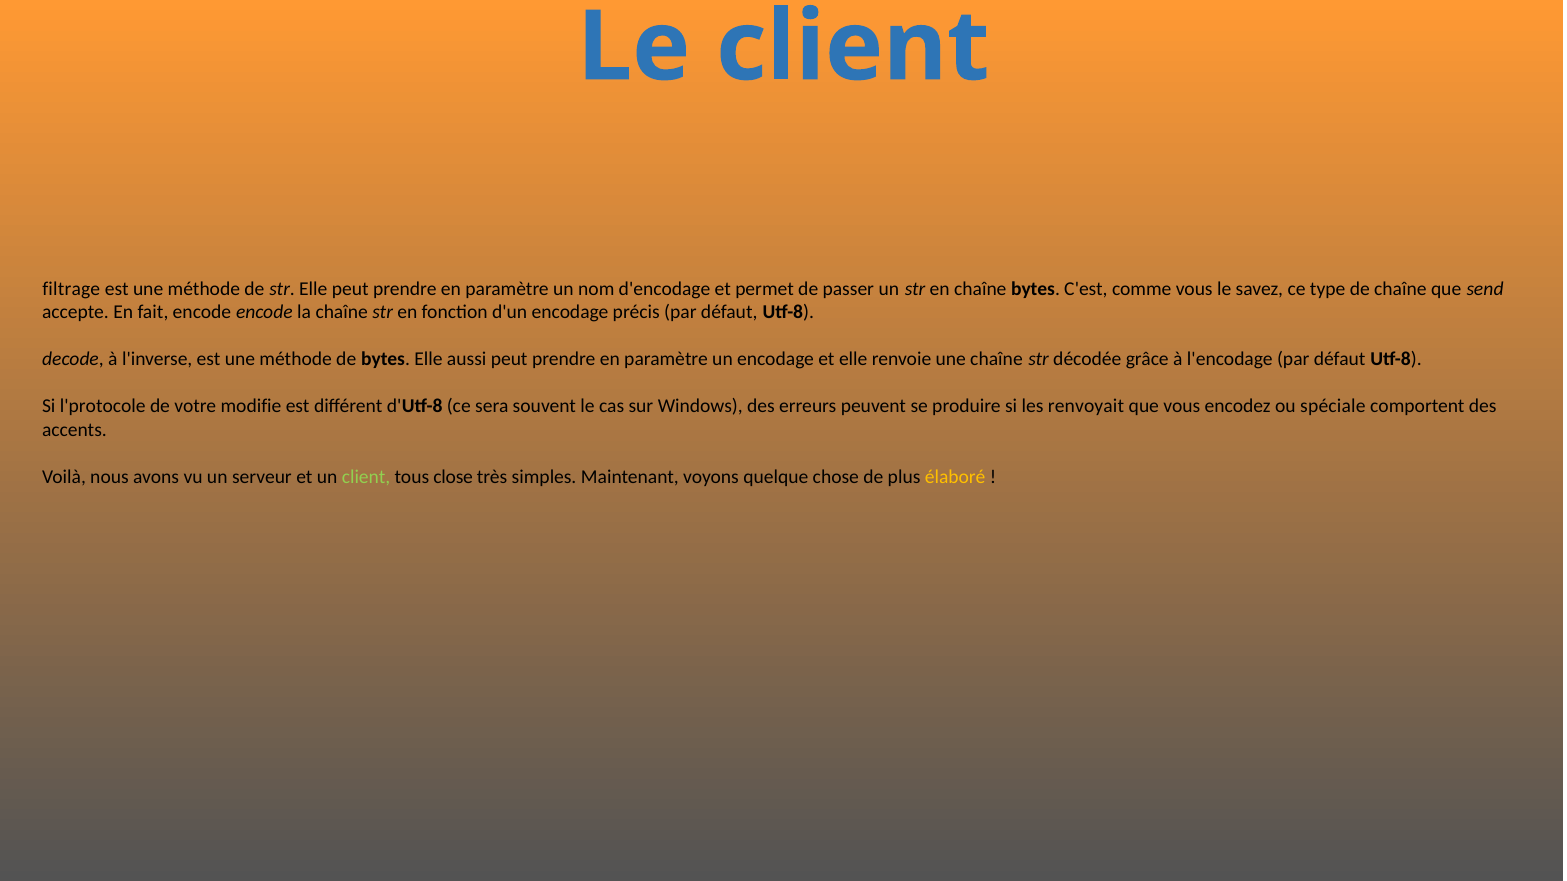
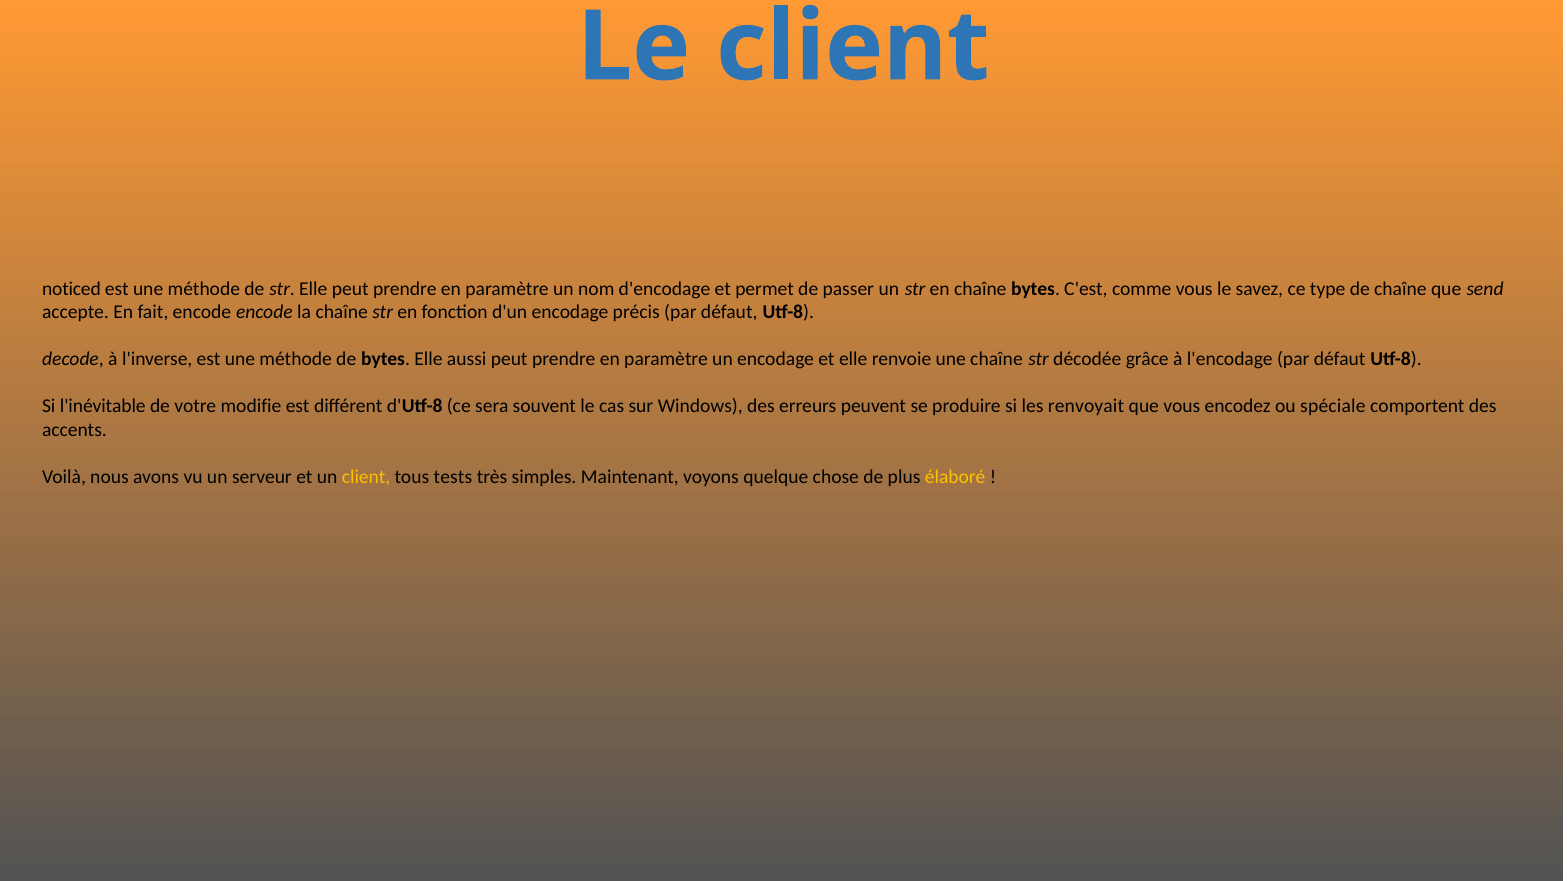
filtrage: filtrage -> noticed
l'protocole: l'protocole -> l'inévitable
client at (366, 477) colour: light green -> yellow
close: close -> tests
